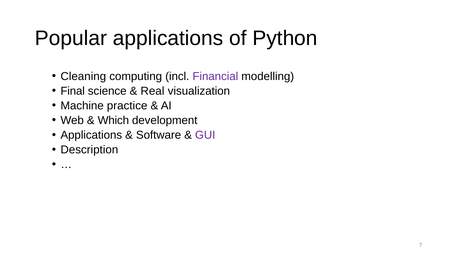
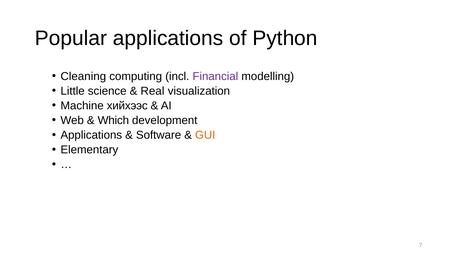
Final: Final -> Little
practice: practice -> хийхээс
GUI colour: purple -> orange
Description: Description -> Elementary
